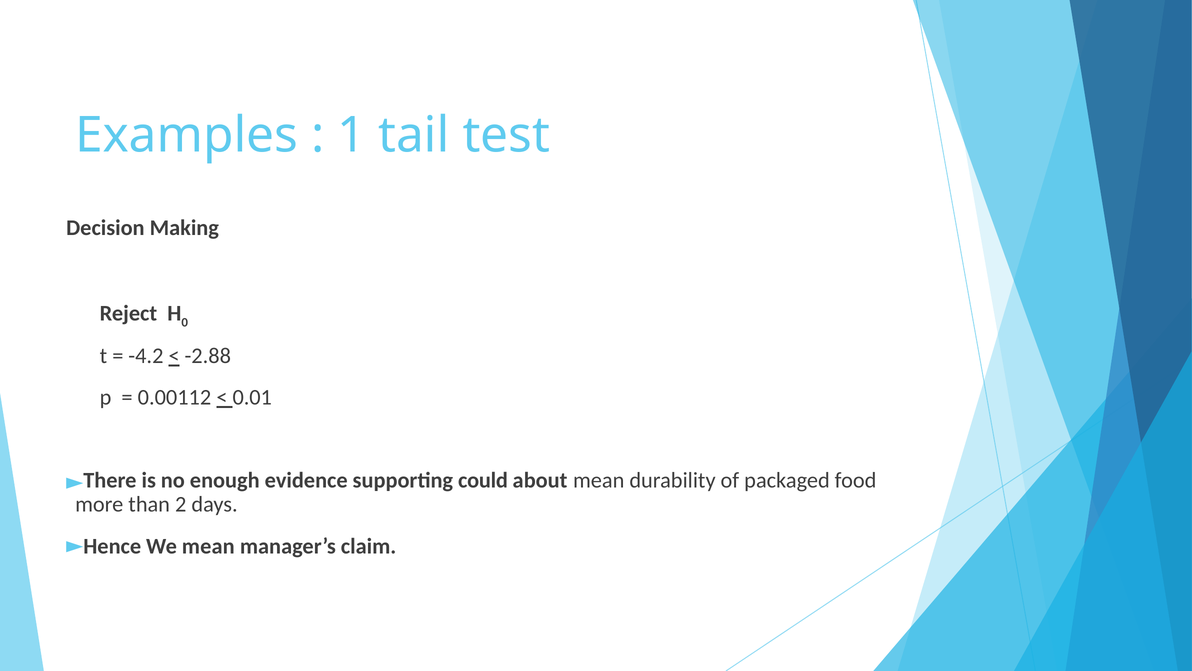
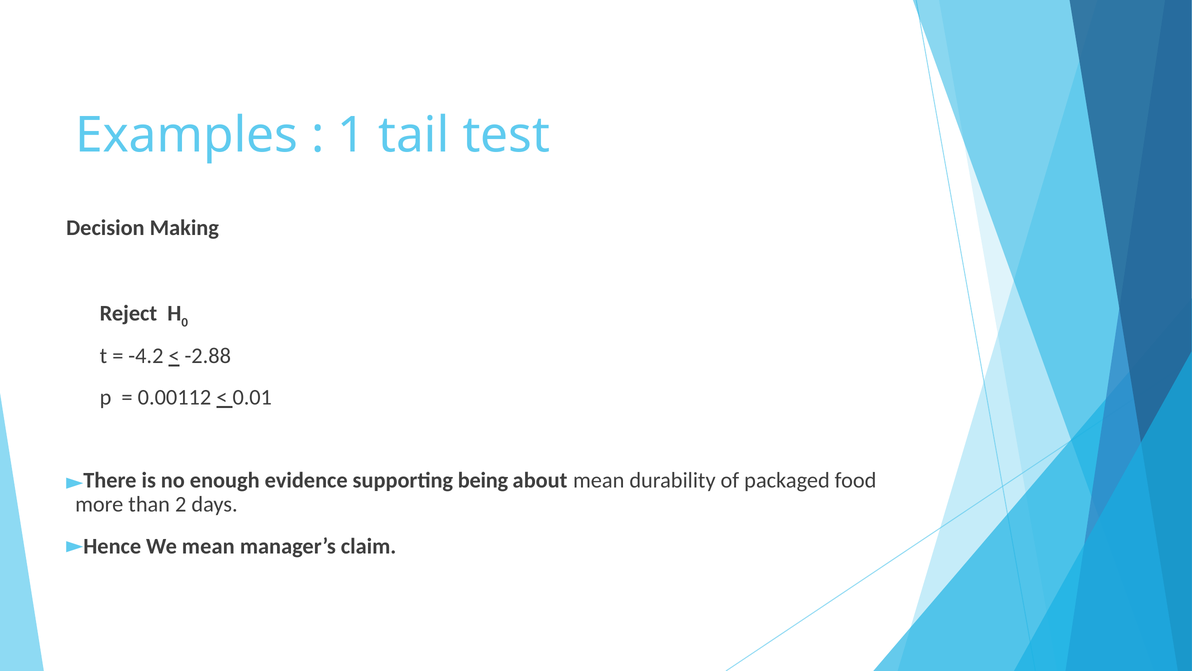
could: could -> being
